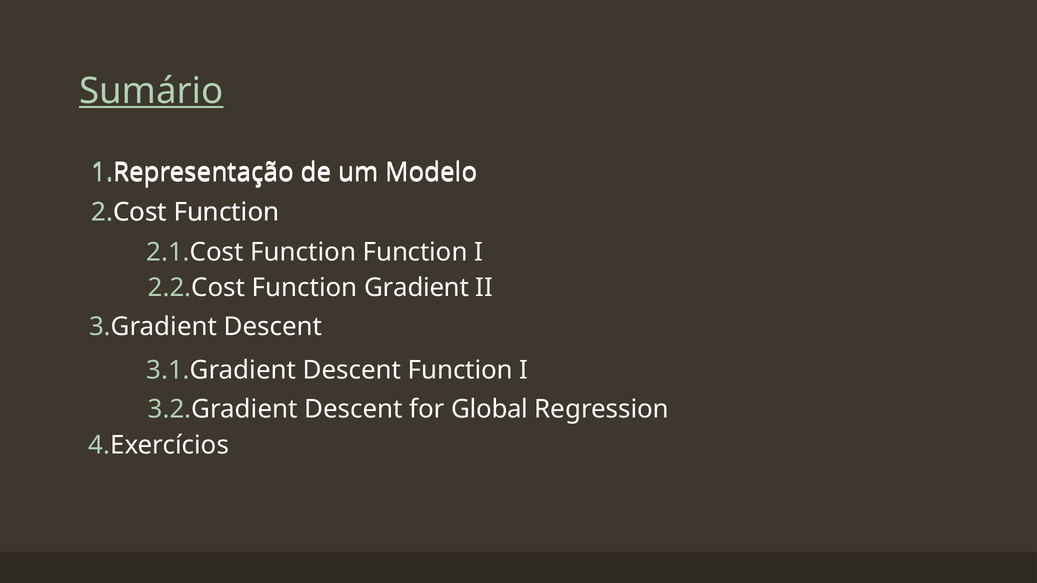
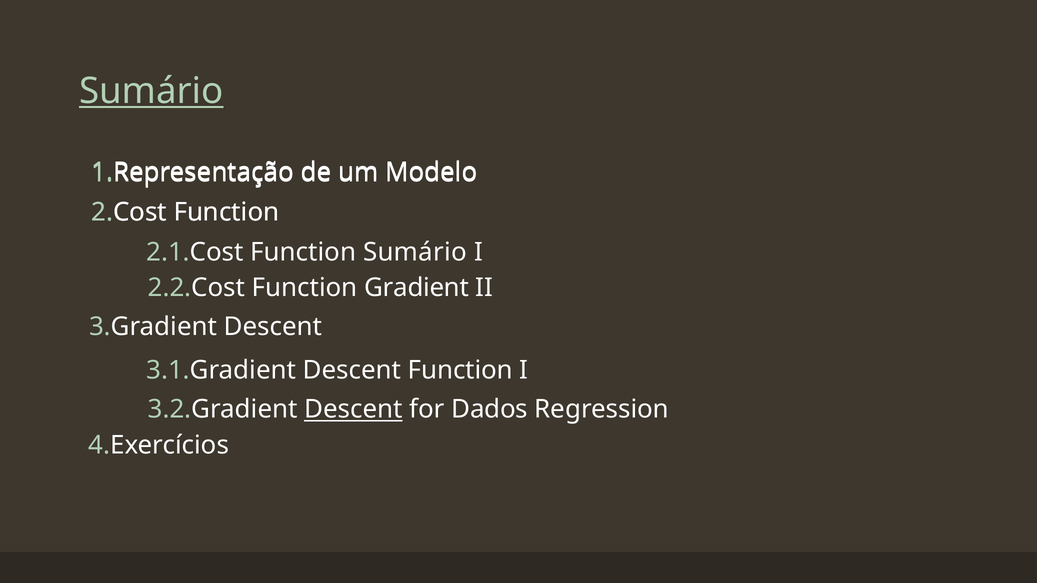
Function Function: Function -> Sumário
Descent at (353, 410) underline: none -> present
Global: Global -> Dados
